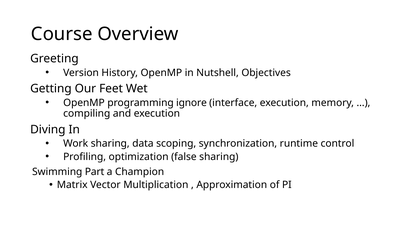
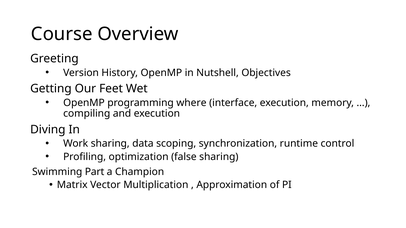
ignore: ignore -> where
